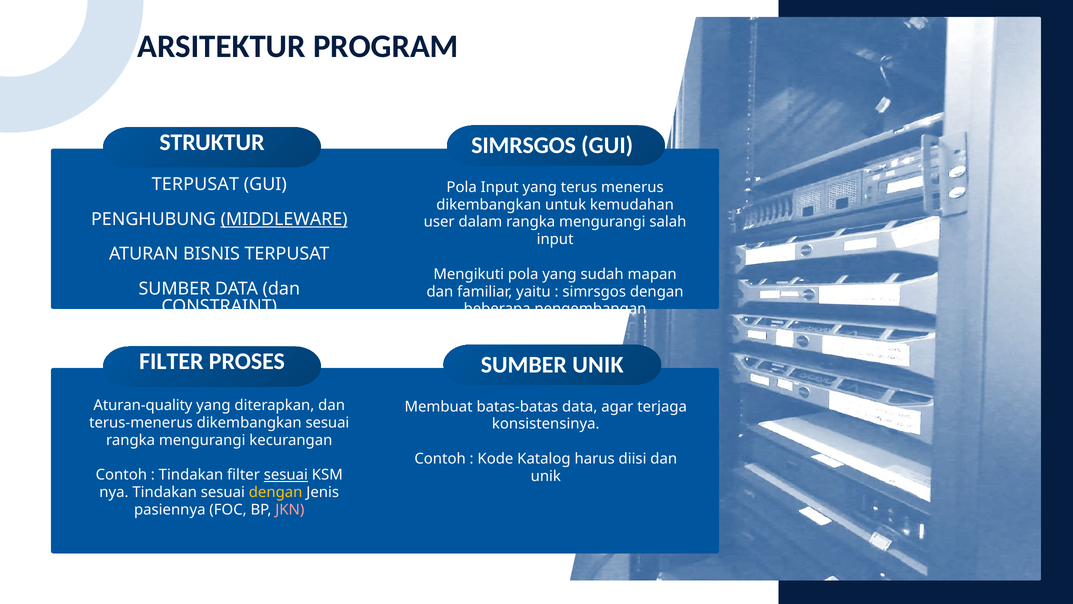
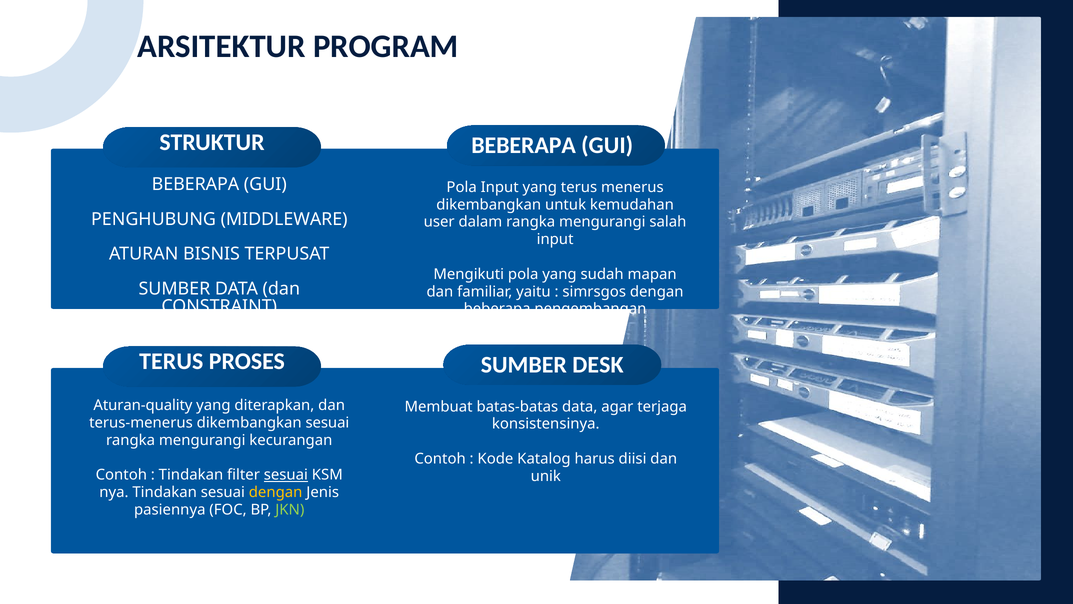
SIMRSGOS at (524, 145): SIMRSGOS -> BEBERAPA
TERPUSAT at (195, 184): TERPUSAT -> BEBERAPA
MIDDLEWARE underline: present -> none
FILTER at (171, 361): FILTER -> TERUS
SUMBER UNIK: UNIK -> DESK
JKN colour: pink -> light green
